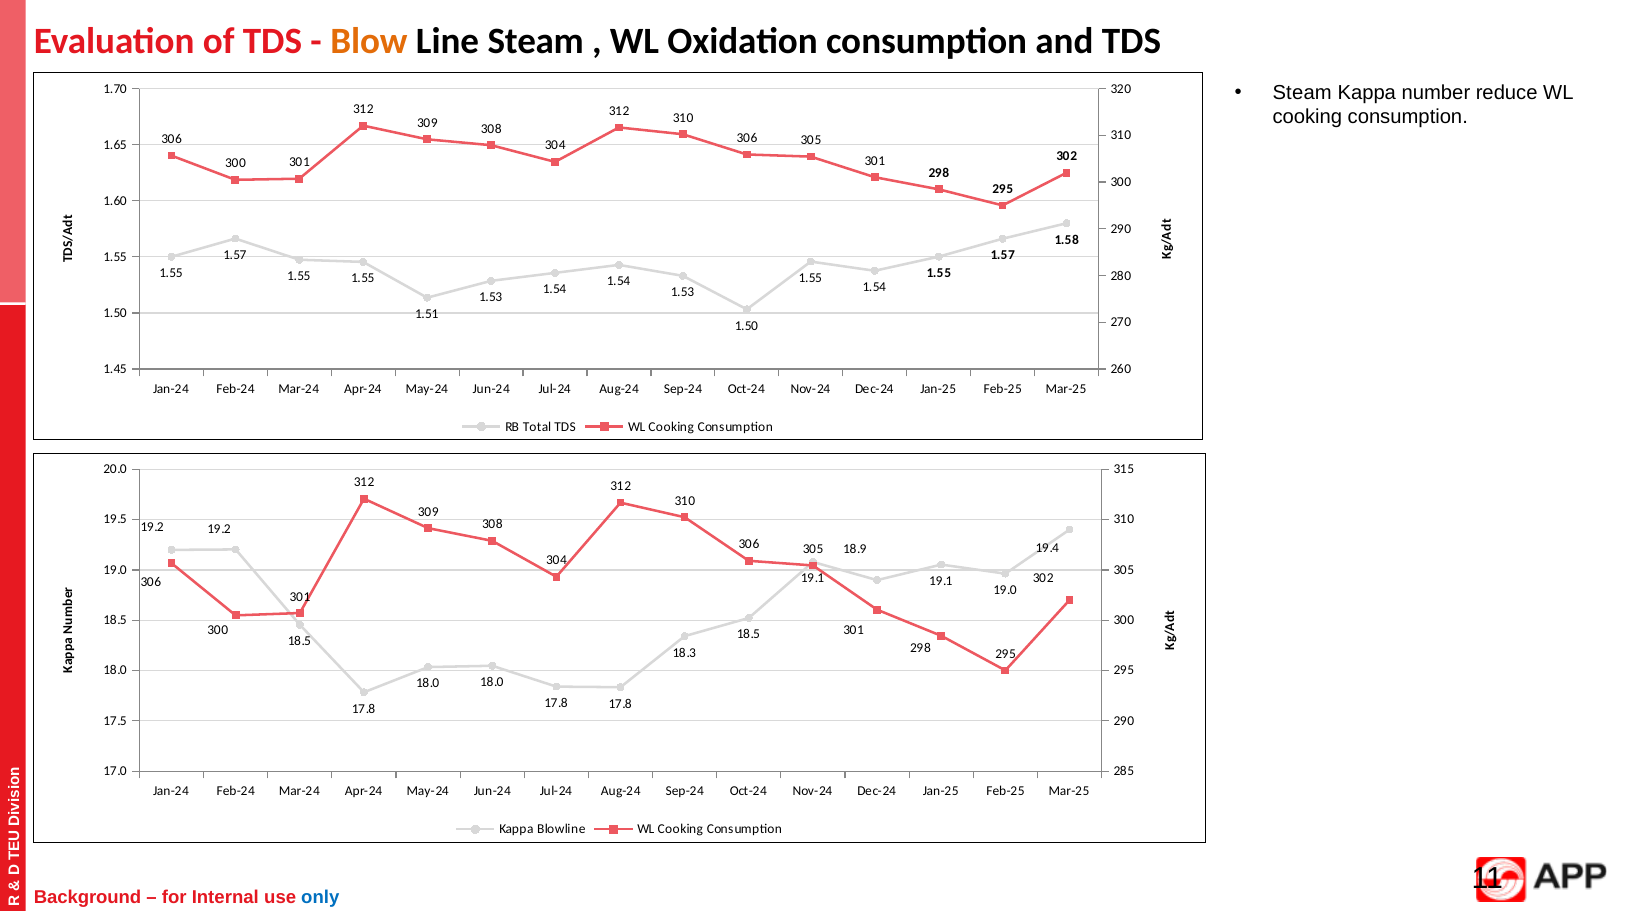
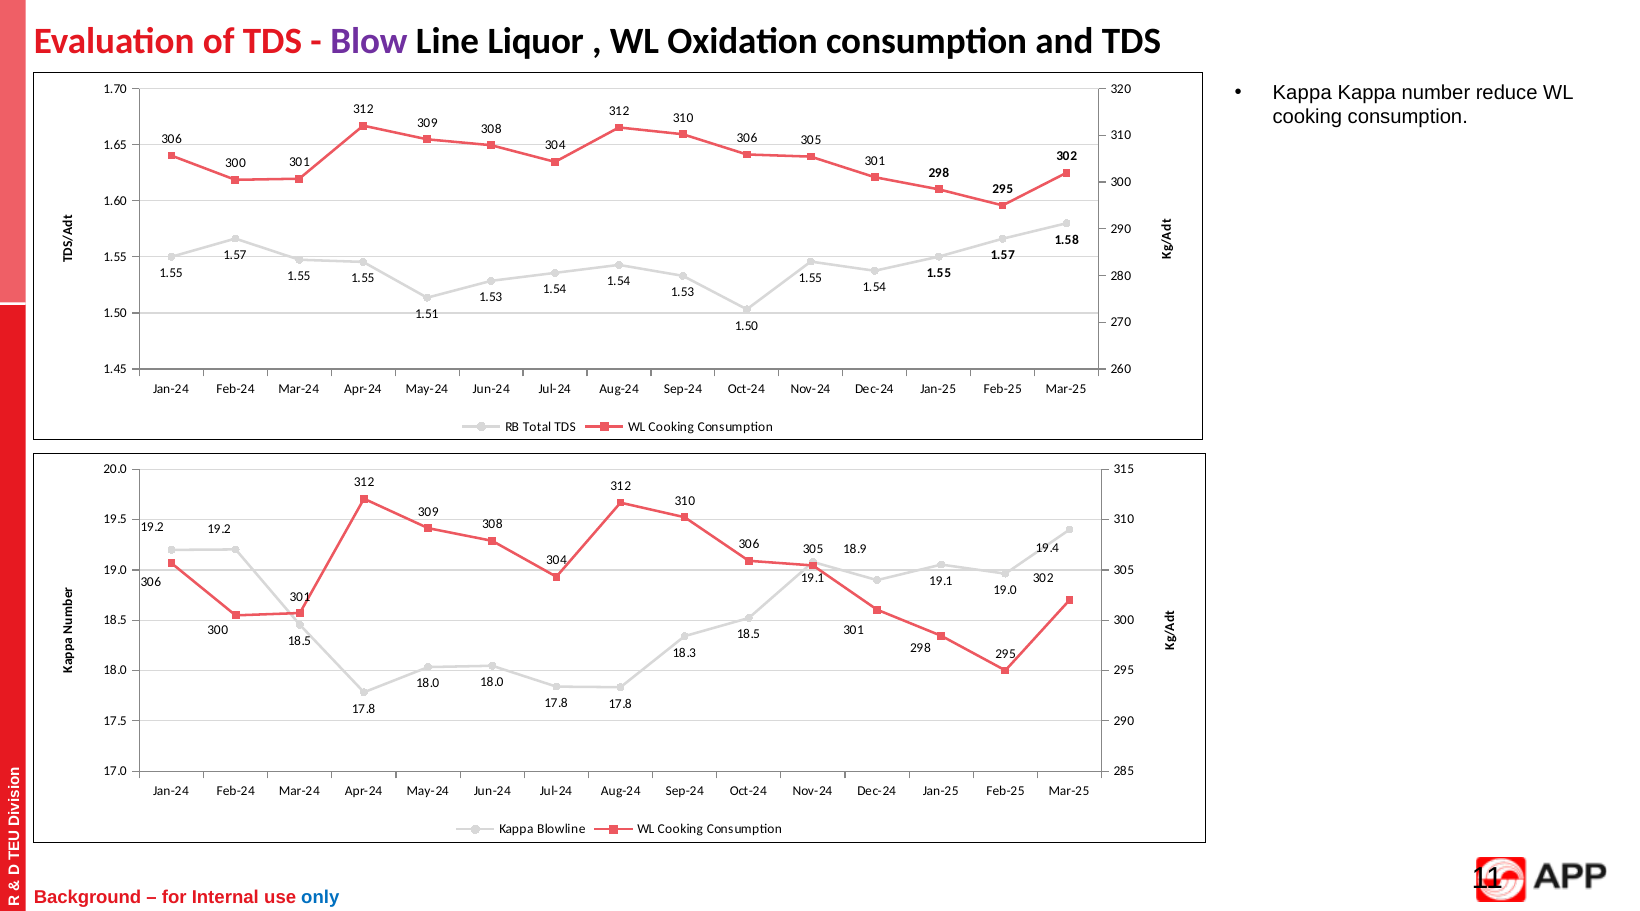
Blow colour: orange -> purple
Line Steam: Steam -> Liquor
Steam at (1302, 92): Steam -> Kappa
